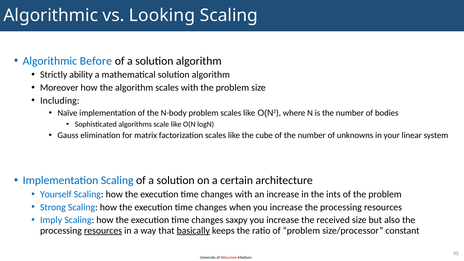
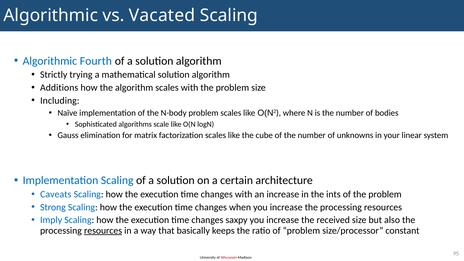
Looking: Looking -> Vacated
Before: Before -> Fourth
ability: ability -> trying
Moreover: Moreover -> Additions
Yourself: Yourself -> Caveats
basically underline: present -> none
